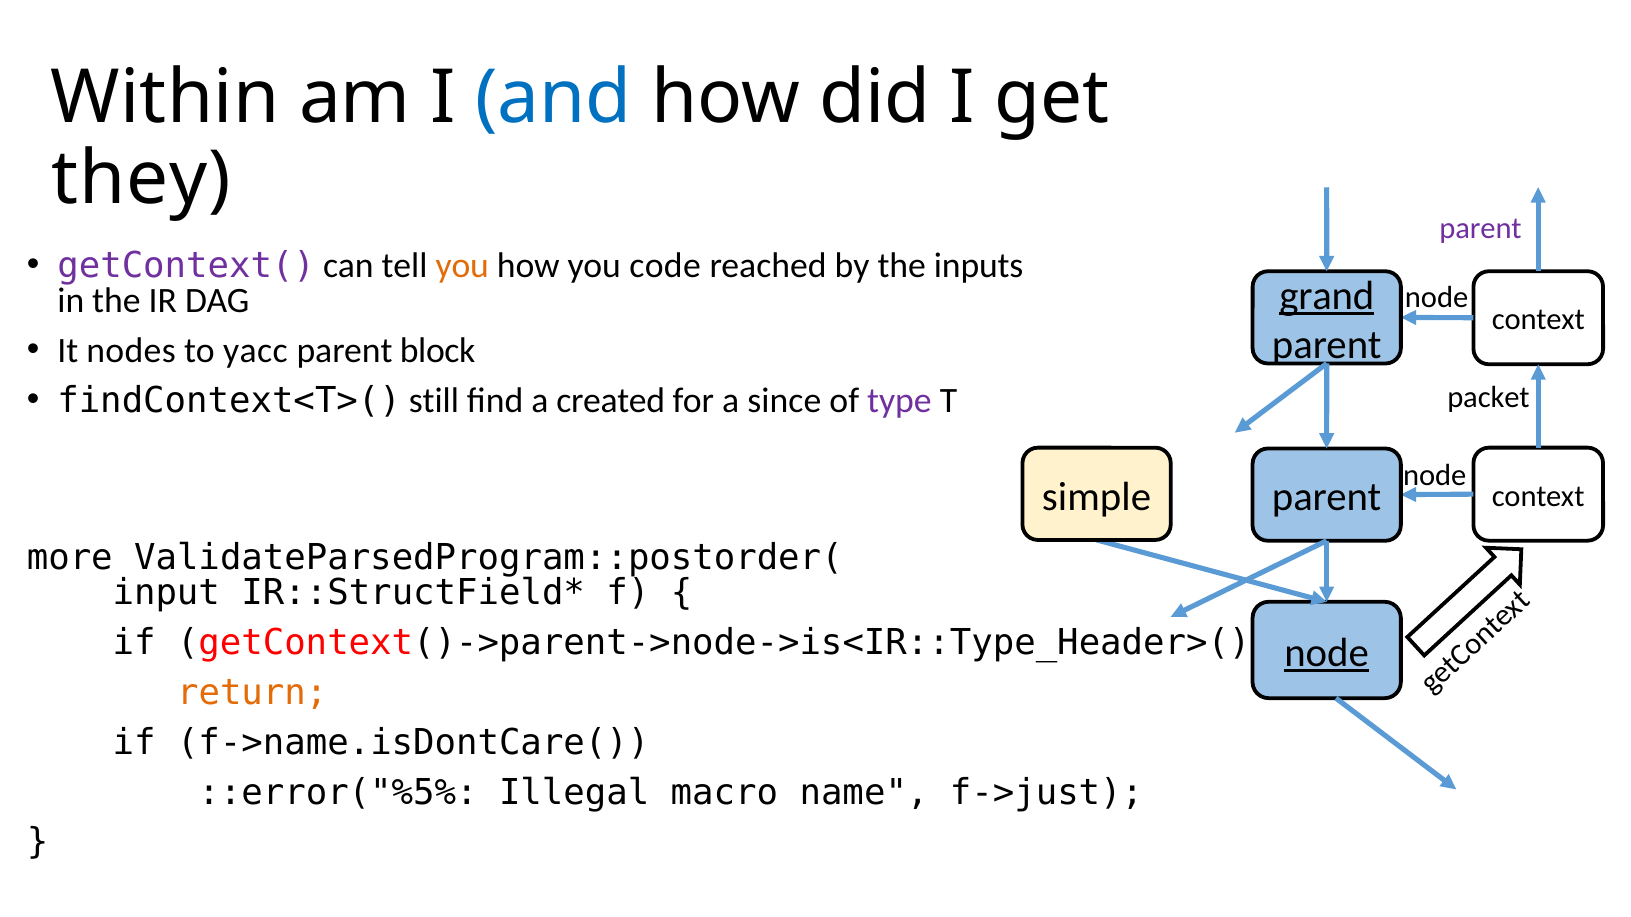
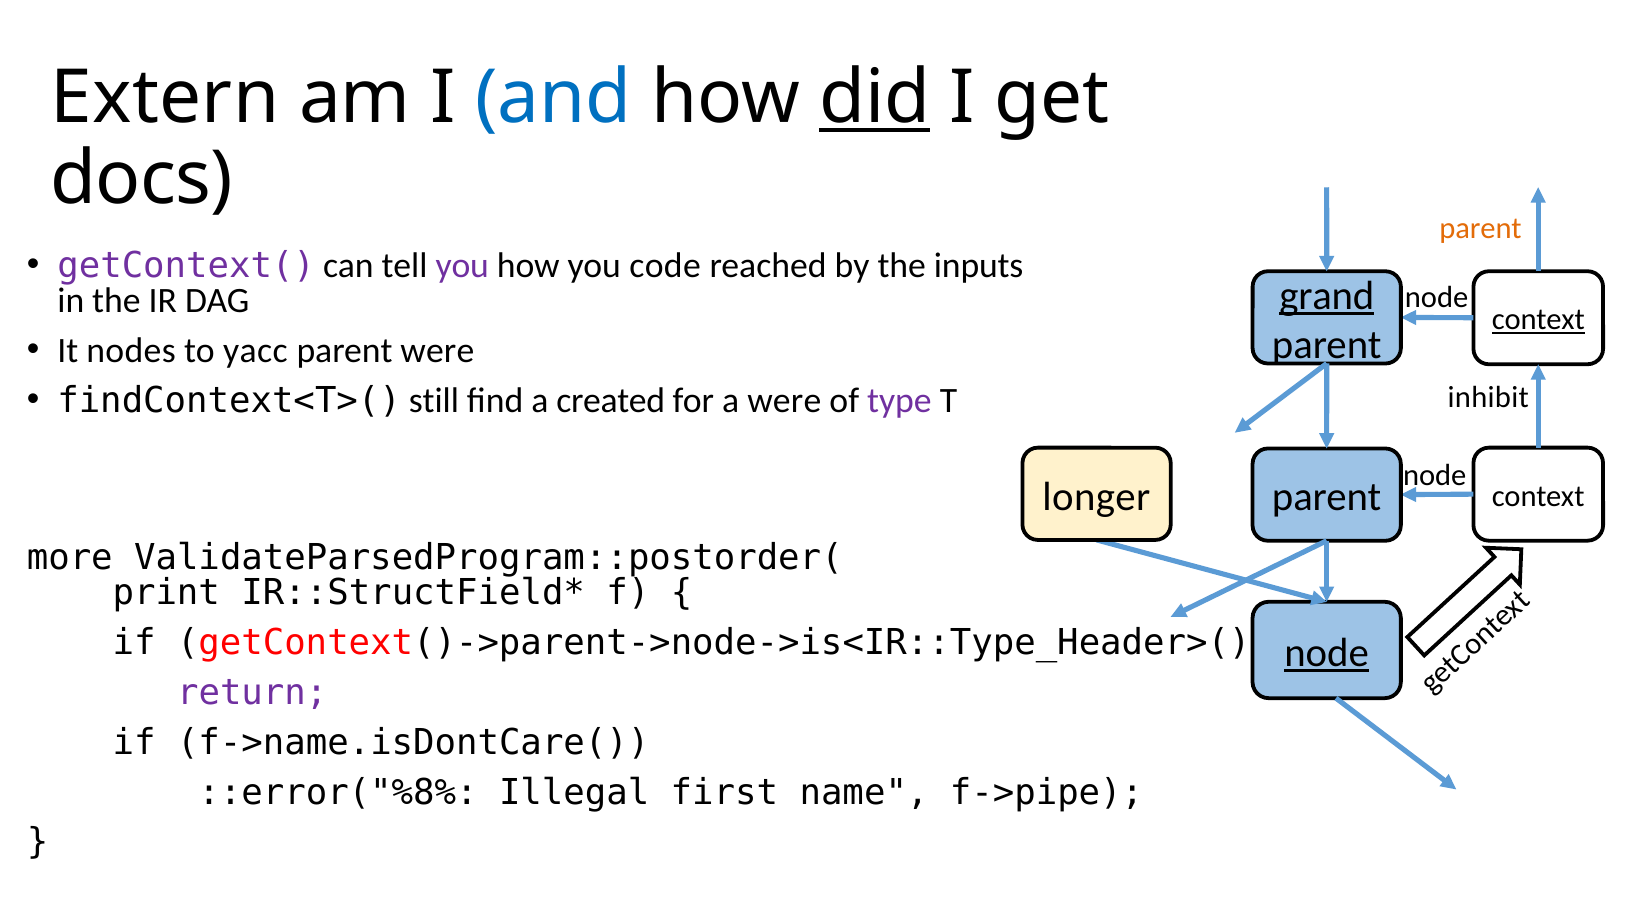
Within: Within -> Extern
did underline: none -> present
they: they -> docs
parent at (1481, 228) colour: purple -> orange
you at (462, 266) colour: orange -> purple
context at (1538, 320) underline: none -> present
parent block: block -> were
a since: since -> were
packet: packet -> inhibit
simple: simple -> longer
input: input -> print
return colour: orange -> purple
::error("%5%: ::error("%5% -> ::error("%8%
macro: macro -> first
f->just: f->just -> f->pipe
